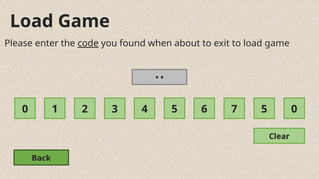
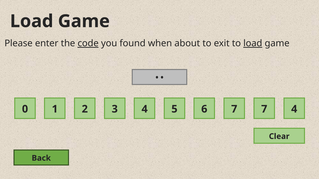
load at (253, 44) underline: none -> present
7 5: 5 -> 7
0 0: 0 -> 4
